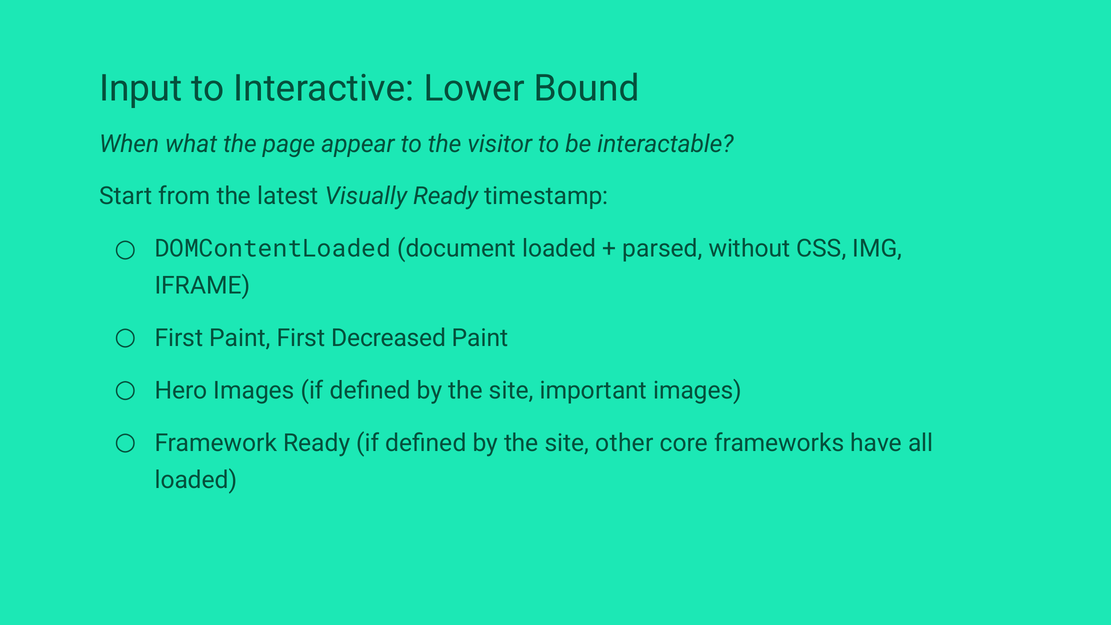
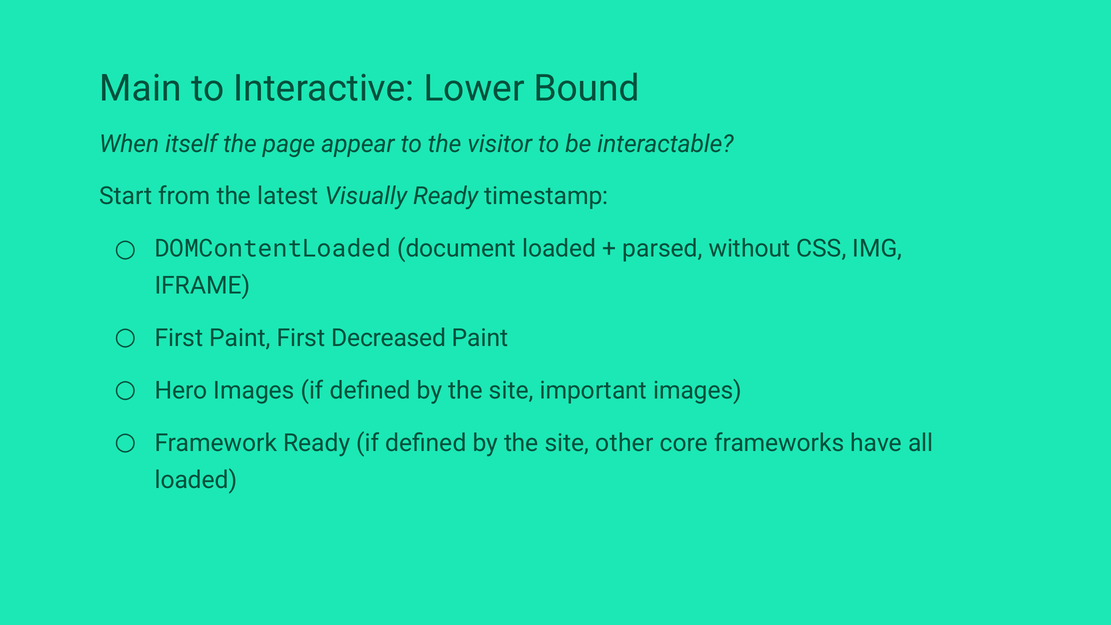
Input: Input -> Main
what: what -> itself
